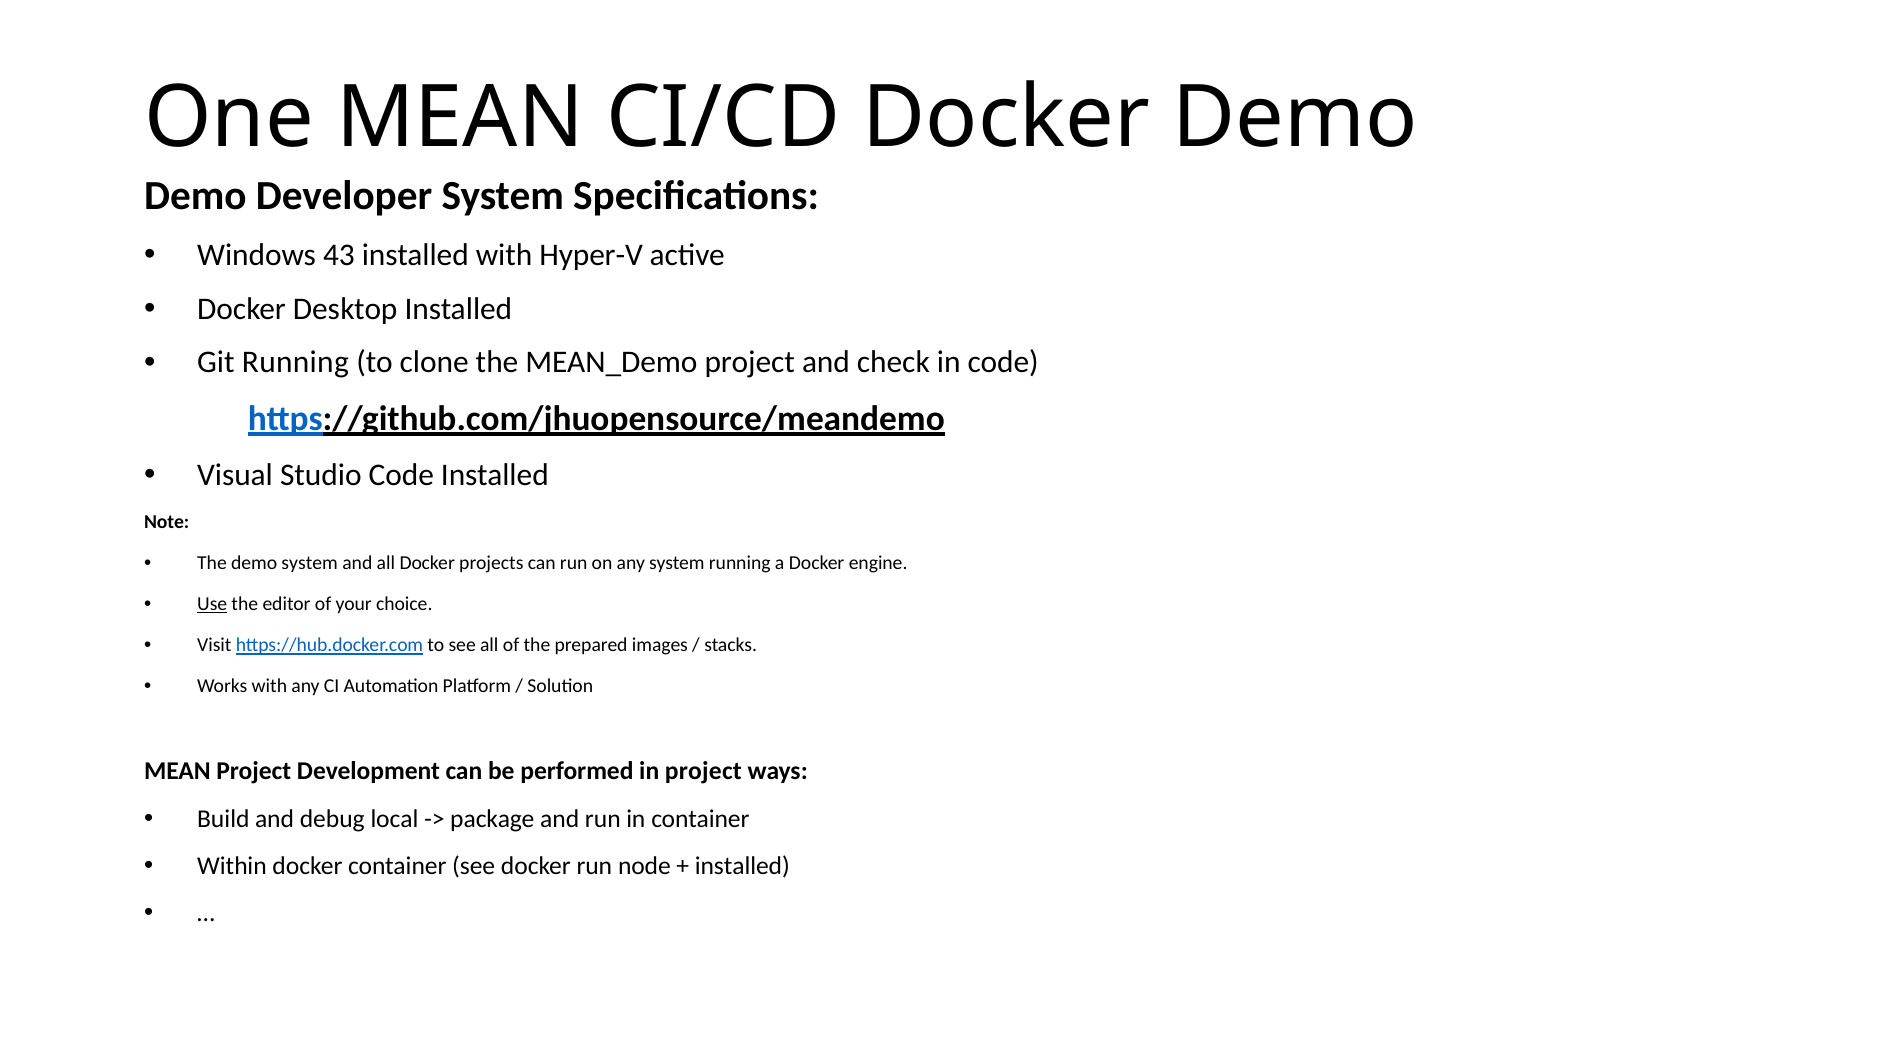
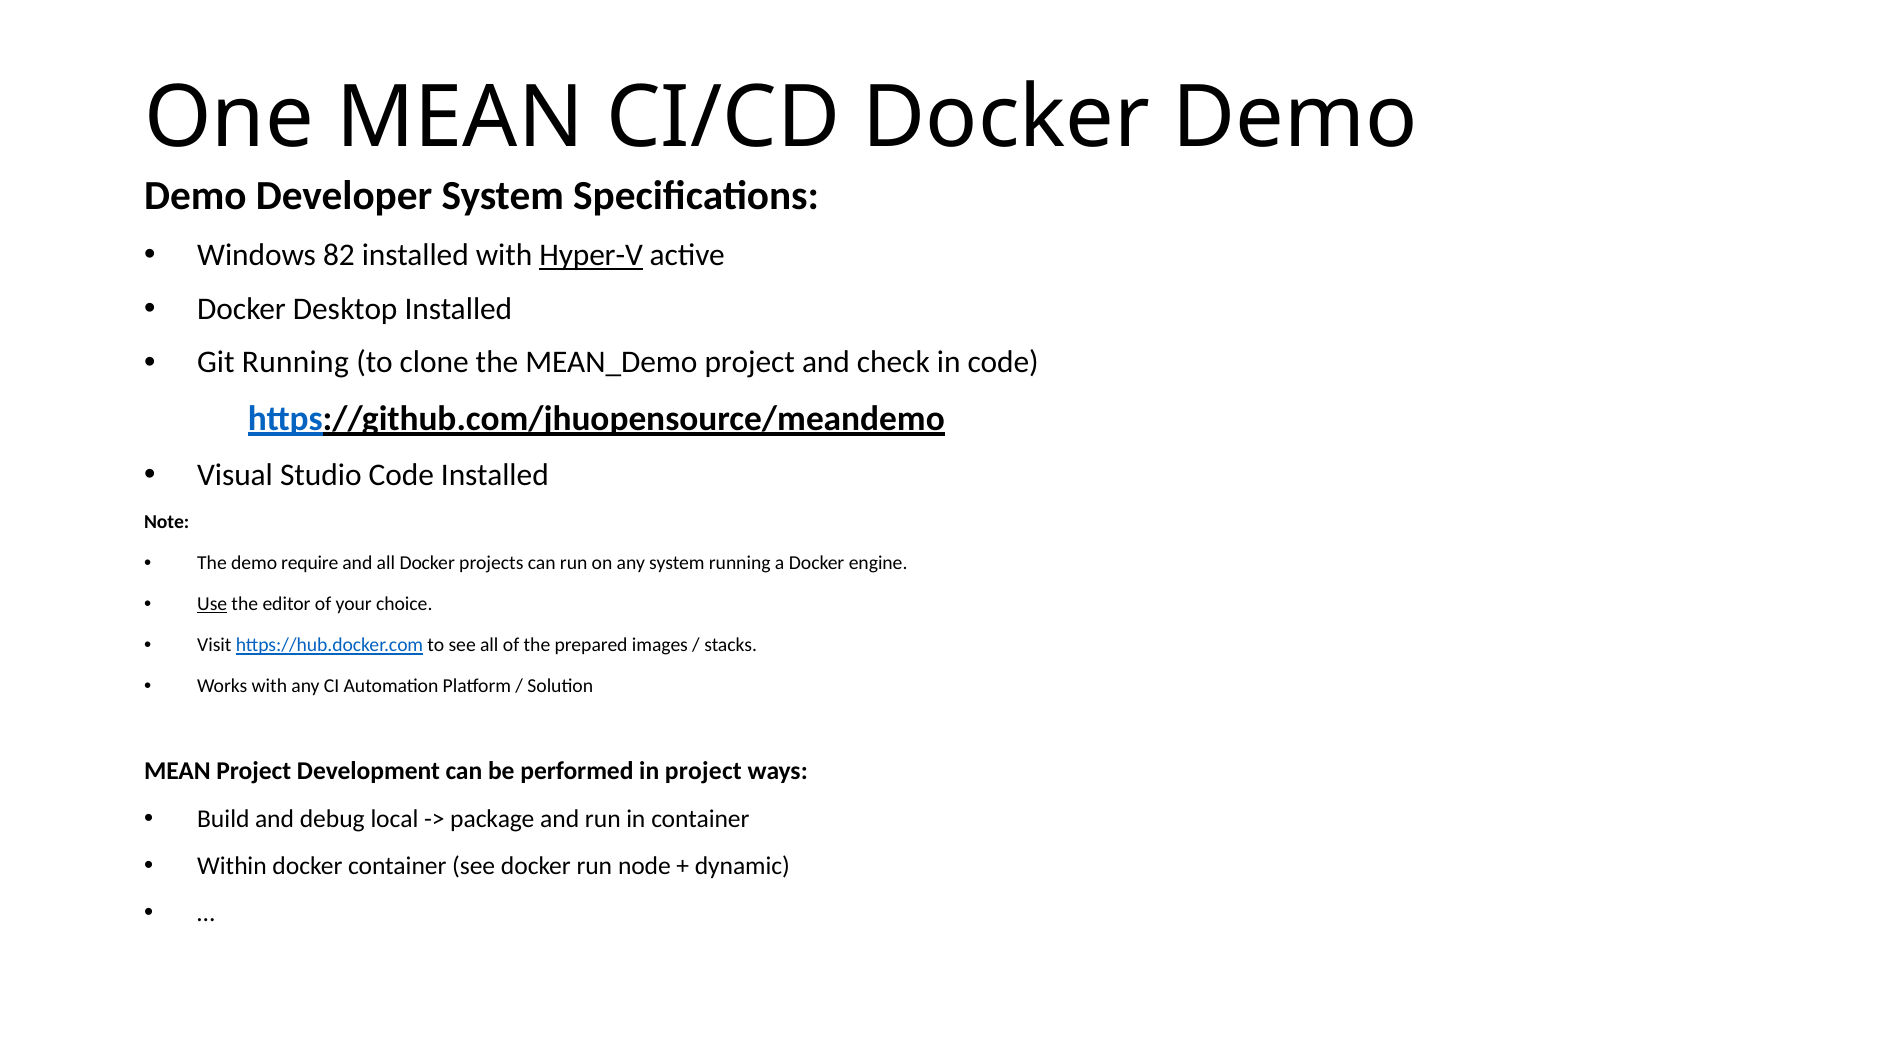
43: 43 -> 82
Hyper-V underline: none -> present
demo system: system -> require
installed at (742, 865): installed -> dynamic
